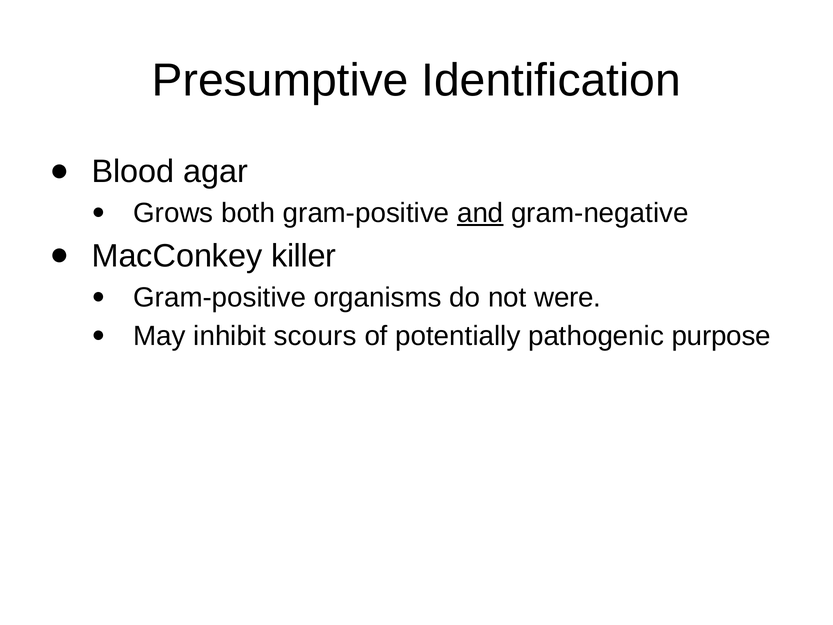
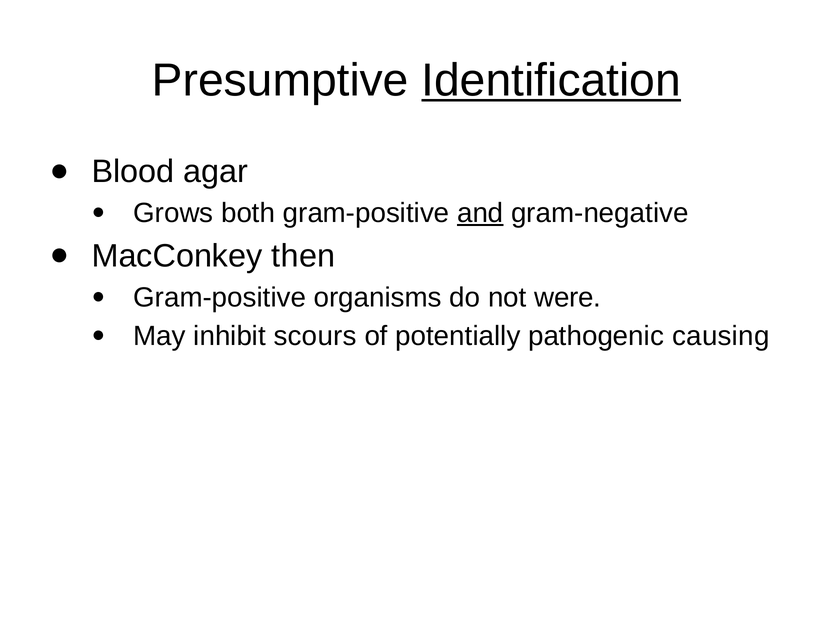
Identification underline: none -> present
killer: killer -> then
purpose: purpose -> causing
